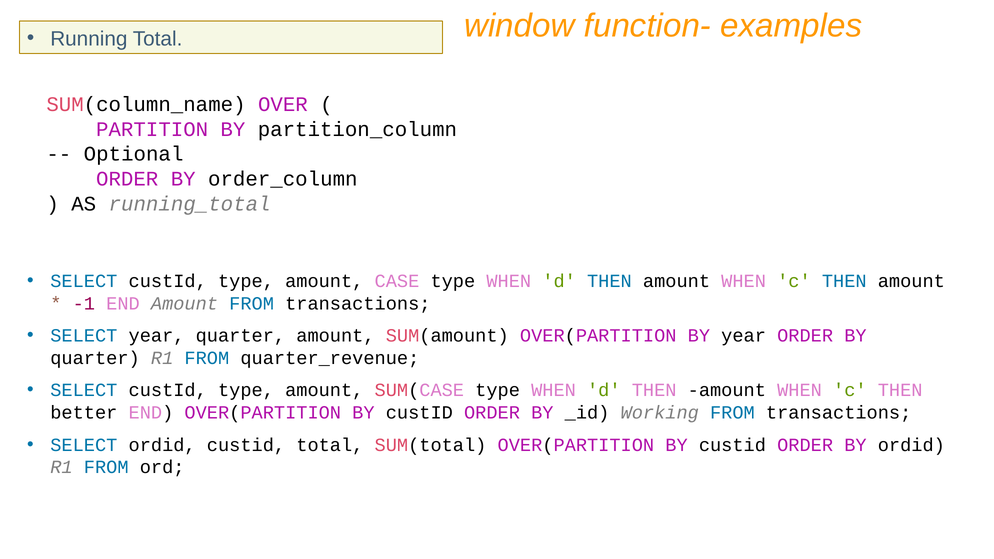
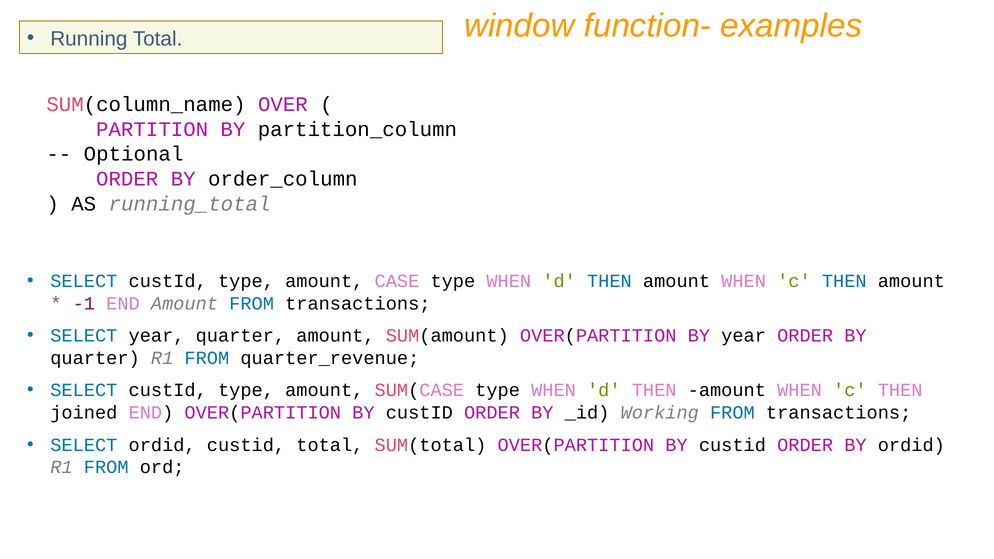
better: better -> joined
